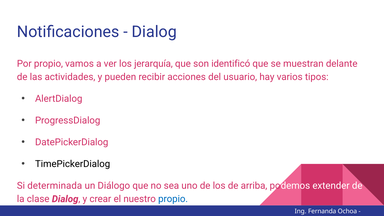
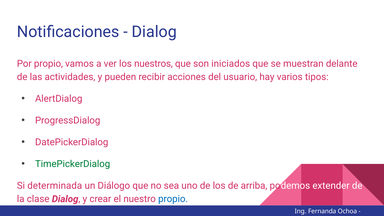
jerarquía: jerarquía -> nuestros
identificó: identificó -> iniciados
TimePickerDialog colour: black -> green
